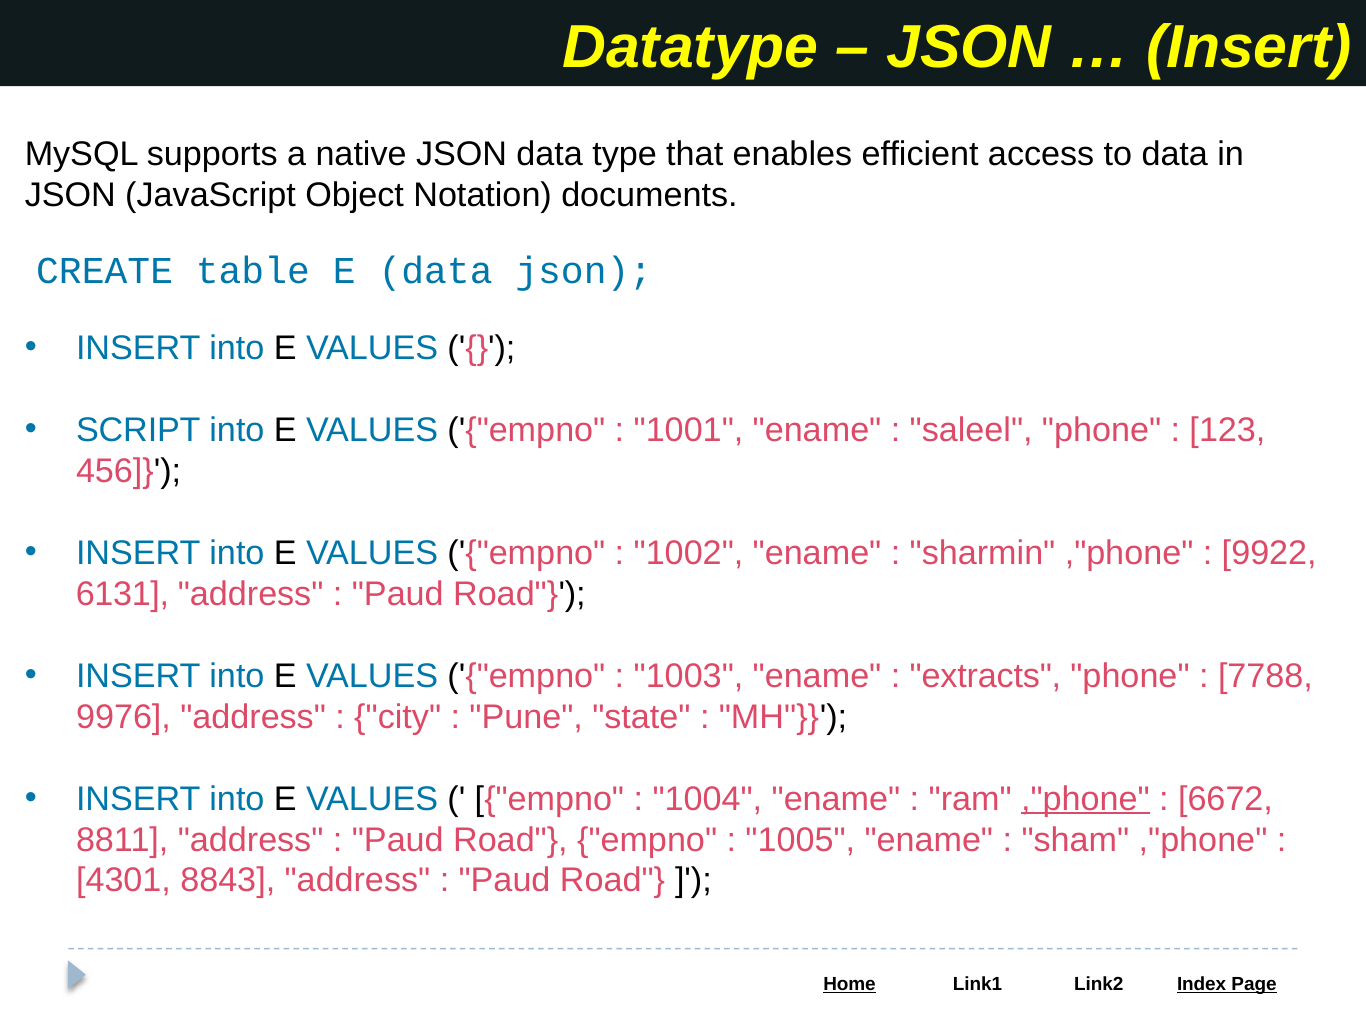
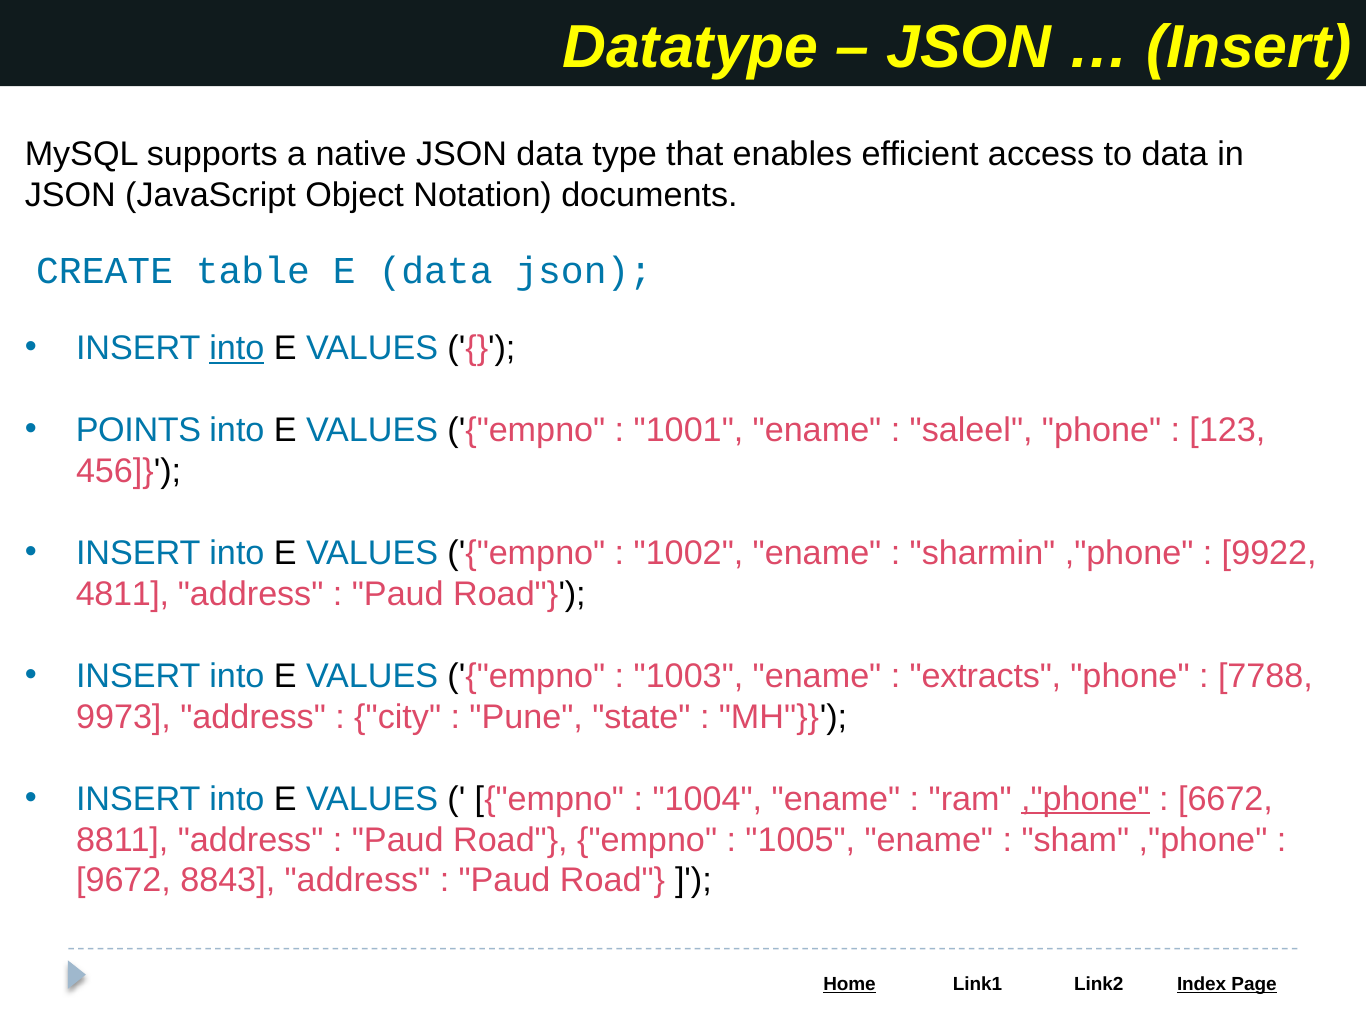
into at (237, 348) underline: none -> present
SCRIPT: SCRIPT -> POINTS
6131: 6131 -> 4811
9976: 9976 -> 9973
4301: 4301 -> 9672
